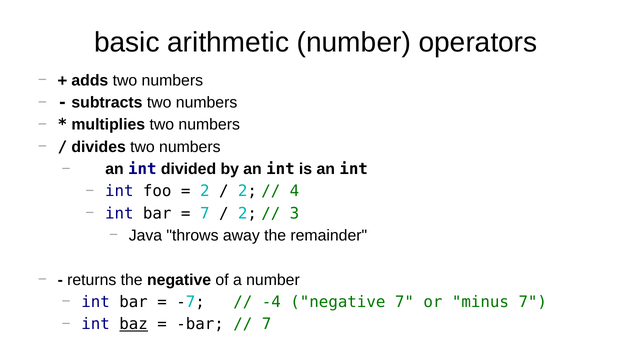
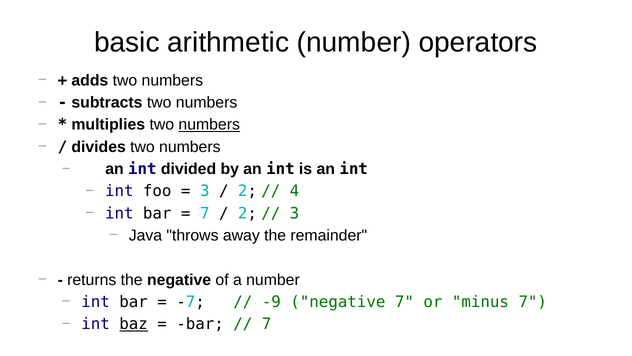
numbers at (209, 125) underline: none -> present
2 at (205, 191): 2 -> 3
-4: -4 -> -9
